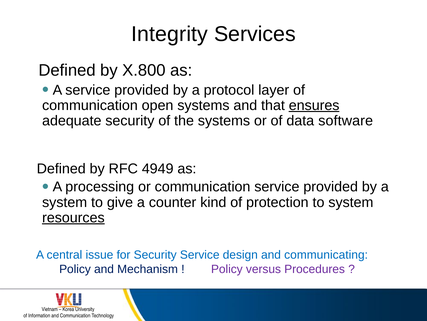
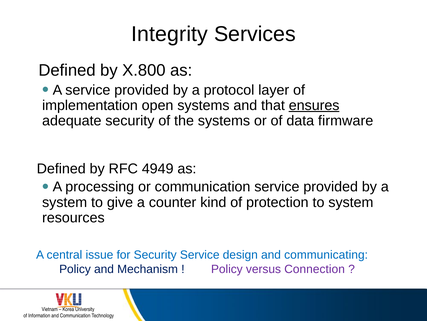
communication at (90, 105): communication -> implementation
software: software -> firmware
resources underline: present -> none
Procedures: Procedures -> Connection
